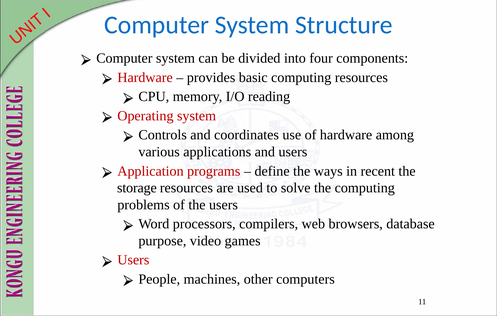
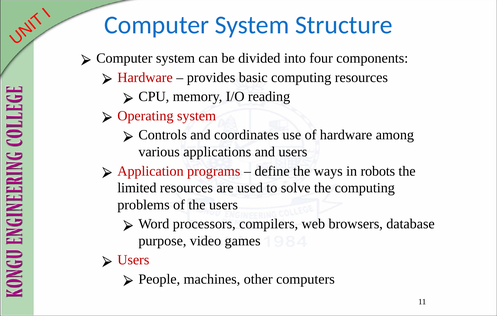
recent: recent -> robots
storage: storage -> limited
